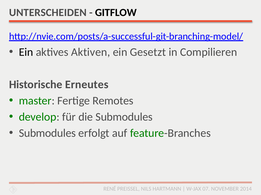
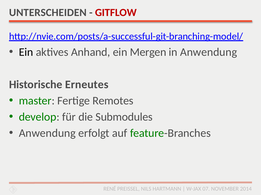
GITFLOW colour: black -> red
Aktiven: Aktiven -> Anhand
Gesetzt: Gesetzt -> Mergen
in Compilieren: Compilieren -> Anwendung
Submodules at (47, 134): Submodules -> Anwendung
